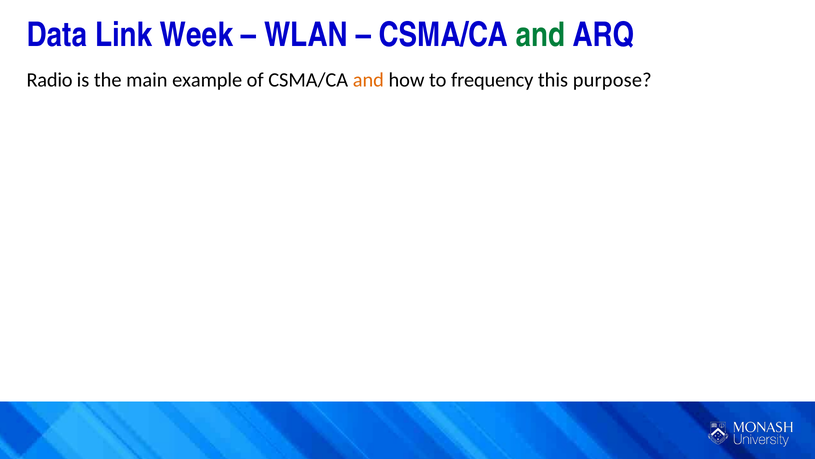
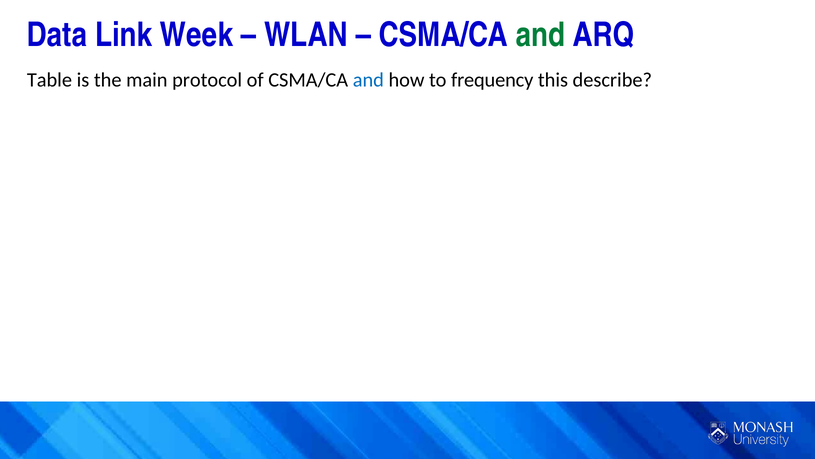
Radio: Radio -> Table
example: example -> protocol
and at (368, 80) colour: orange -> blue
purpose: purpose -> describe
